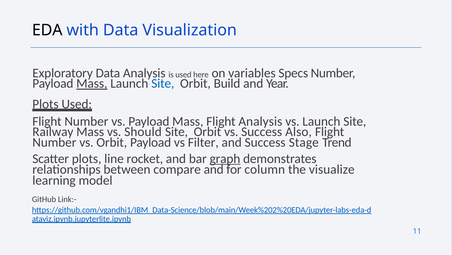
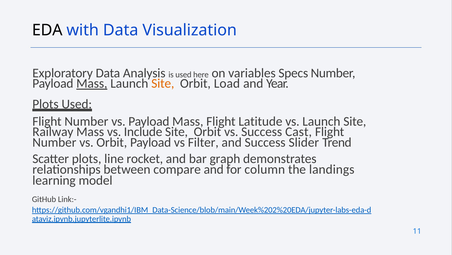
Site at (163, 83) colour: blue -> orange
Build: Build -> Load
Flight Analysis: Analysis -> Latitude
Should: Should -> Include
Also: Also -> Cast
Stage: Stage -> Slider
graph underline: present -> none
visualize: visualize -> landings
